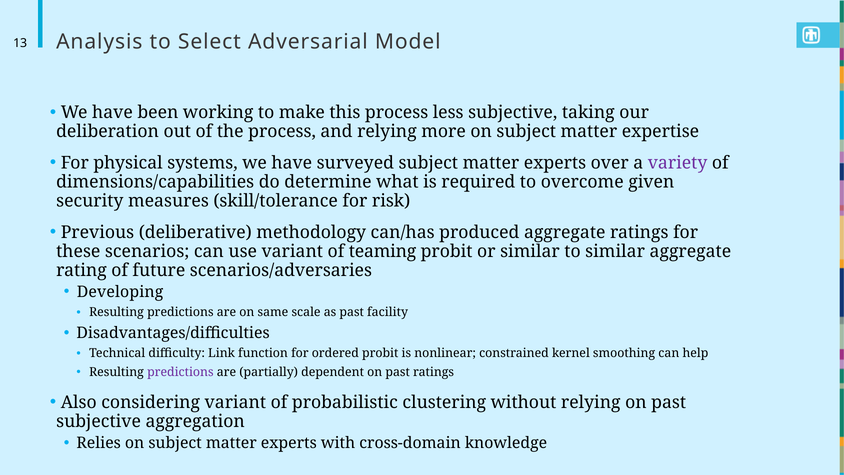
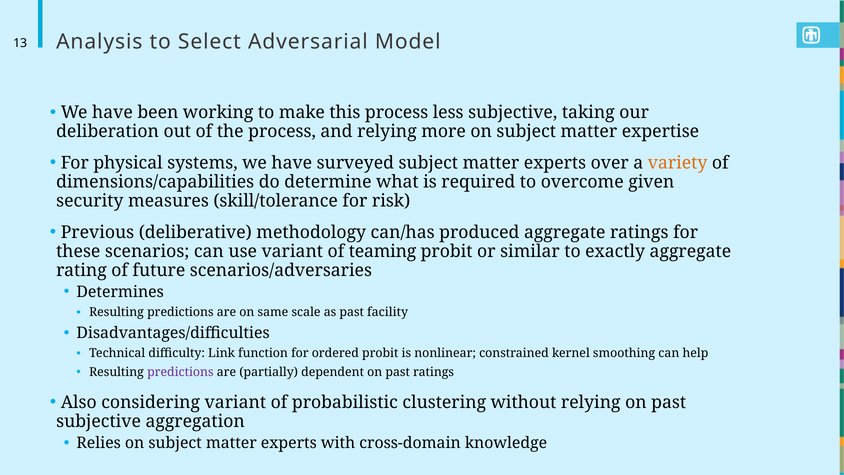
variety colour: purple -> orange
to similar: similar -> exactly
Developing: Developing -> Determines
